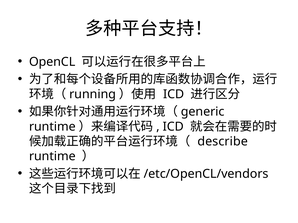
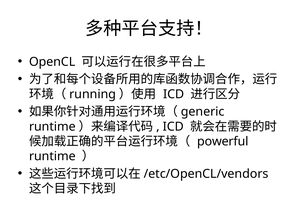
describe: describe -> powerful
